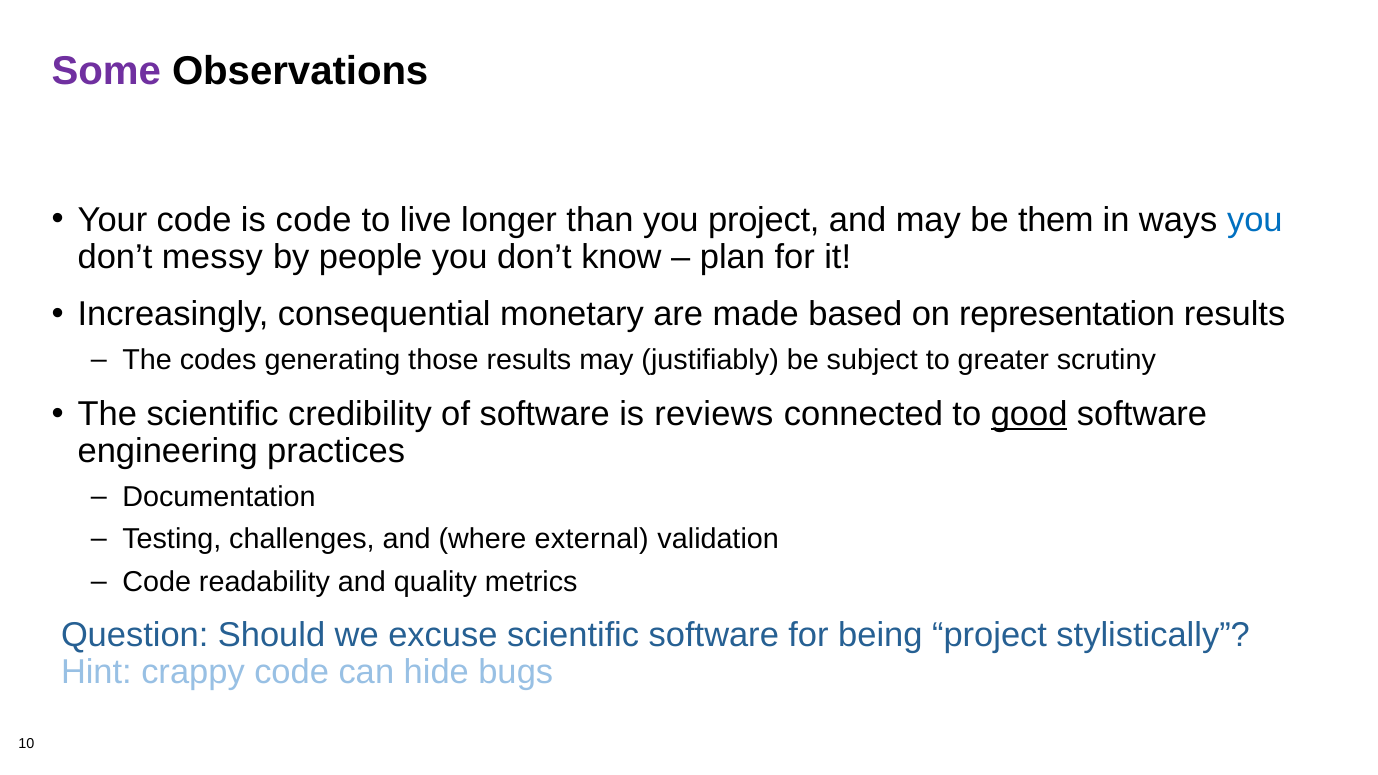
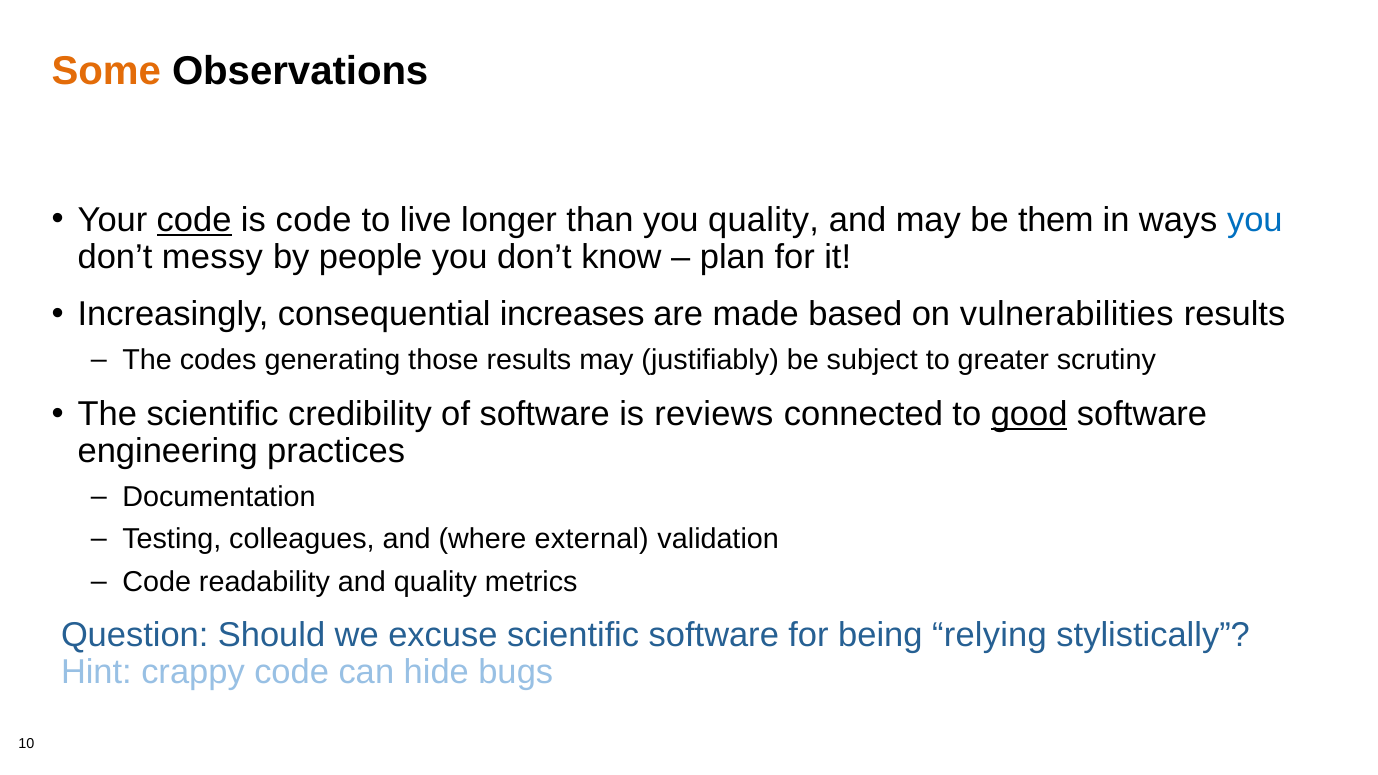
Some colour: purple -> orange
code at (194, 220) underline: none -> present
you project: project -> quality
monetary: monetary -> increases
representation: representation -> vulnerabilities
challenges: challenges -> colleagues
being project: project -> relying
